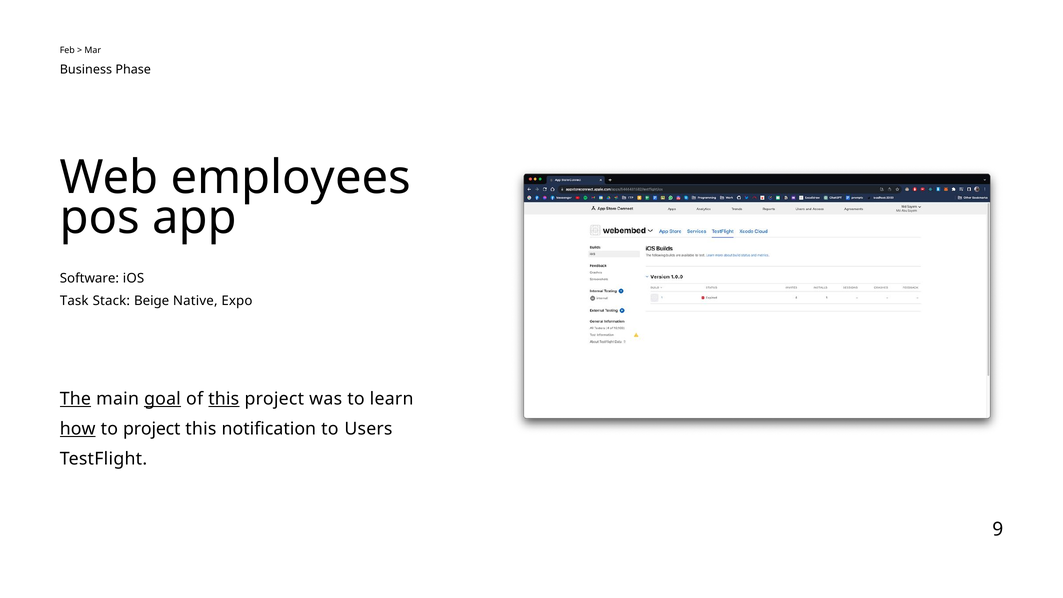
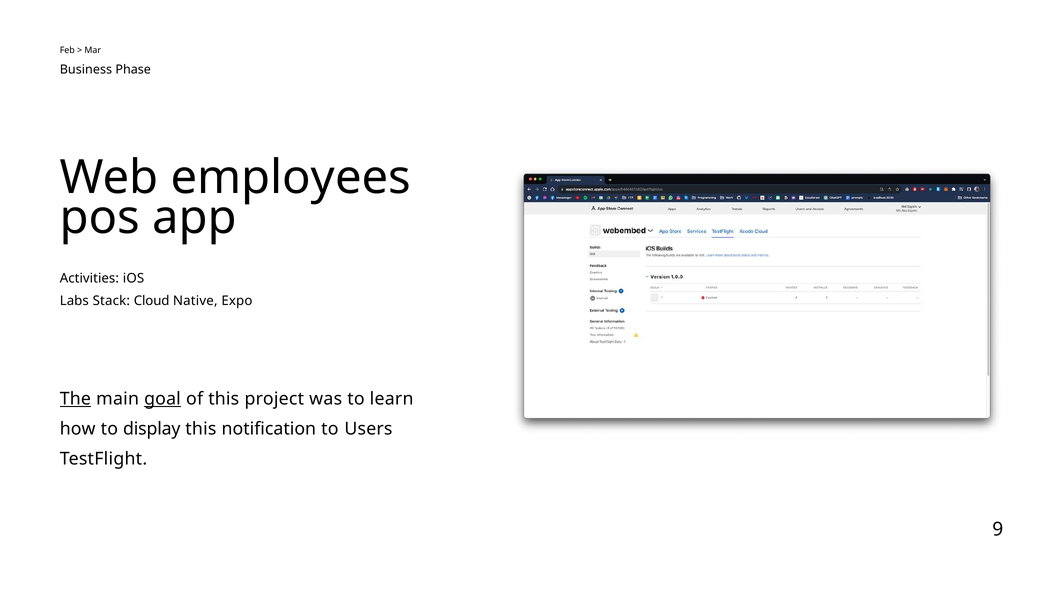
Software: Software -> Activities
Task: Task -> Labs
Beige: Beige -> Cloud
this at (224, 399) underline: present -> none
how underline: present -> none
to project: project -> display
